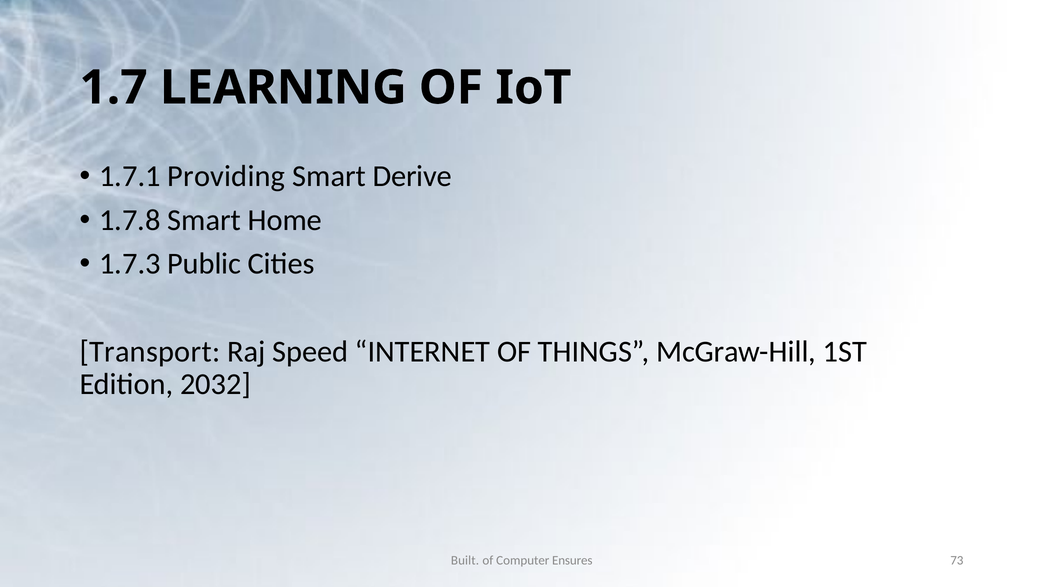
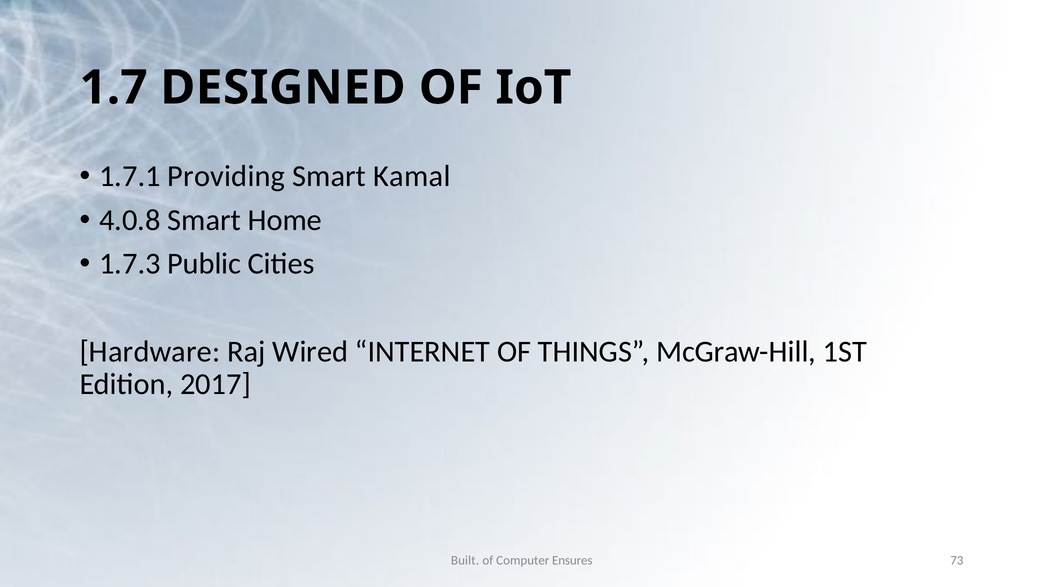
LEARNING: LEARNING -> DESIGNED
Derive: Derive -> Kamal
1.7.8: 1.7.8 -> 4.0.8
Transport: Transport -> Hardware
Speed: Speed -> Wired
2032: 2032 -> 2017
